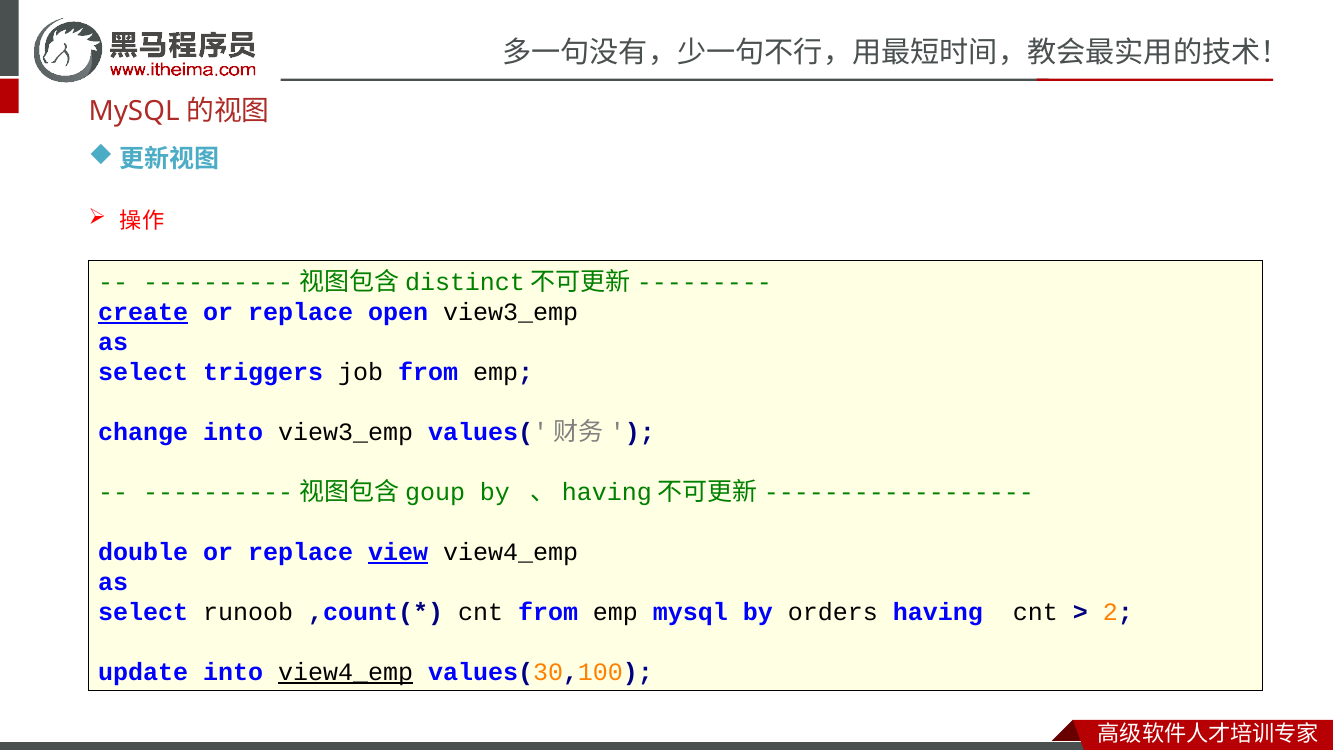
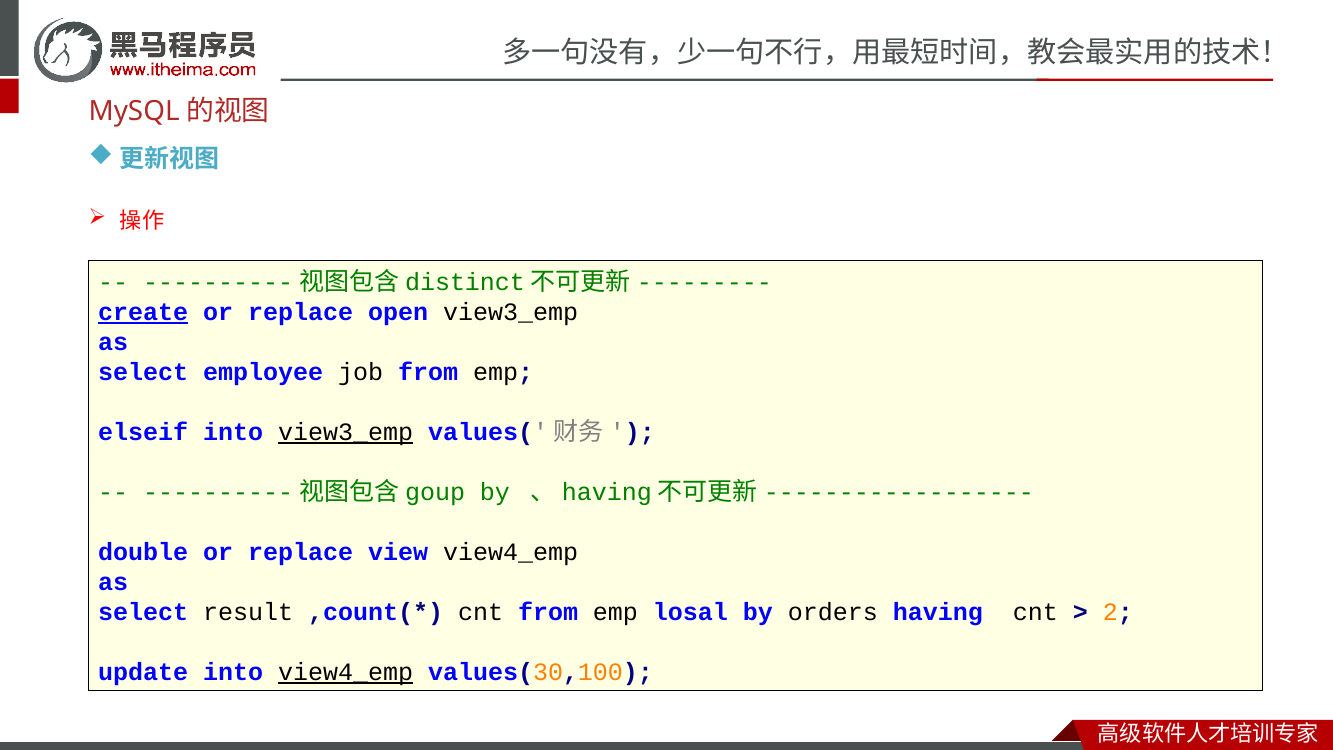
triggers: triggers -> employee
change: change -> elseif
view3_emp at (346, 432) underline: none -> present
view underline: present -> none
runoob: runoob -> result
emp mysql: mysql -> losal
